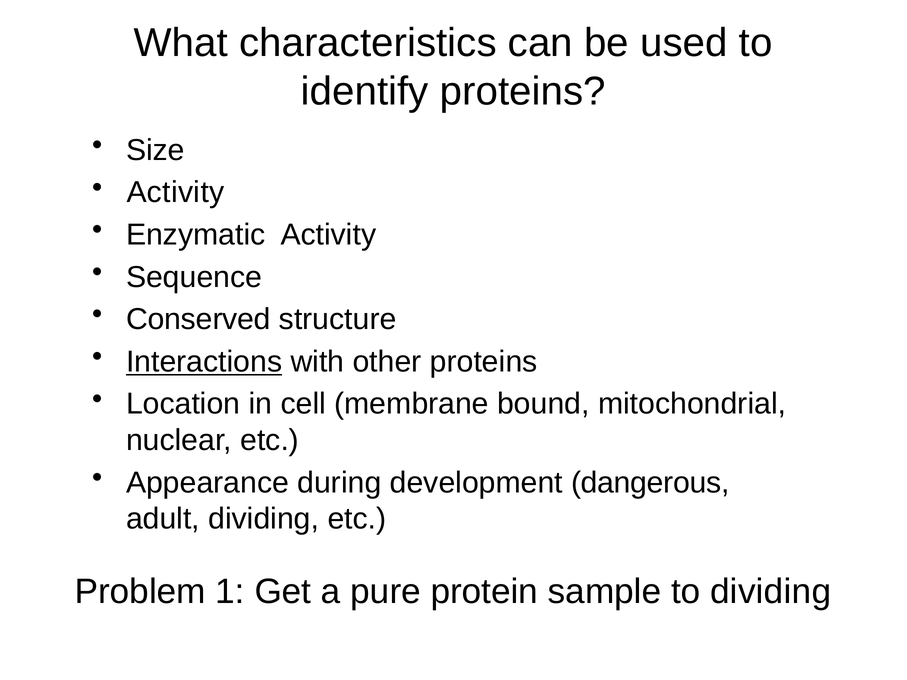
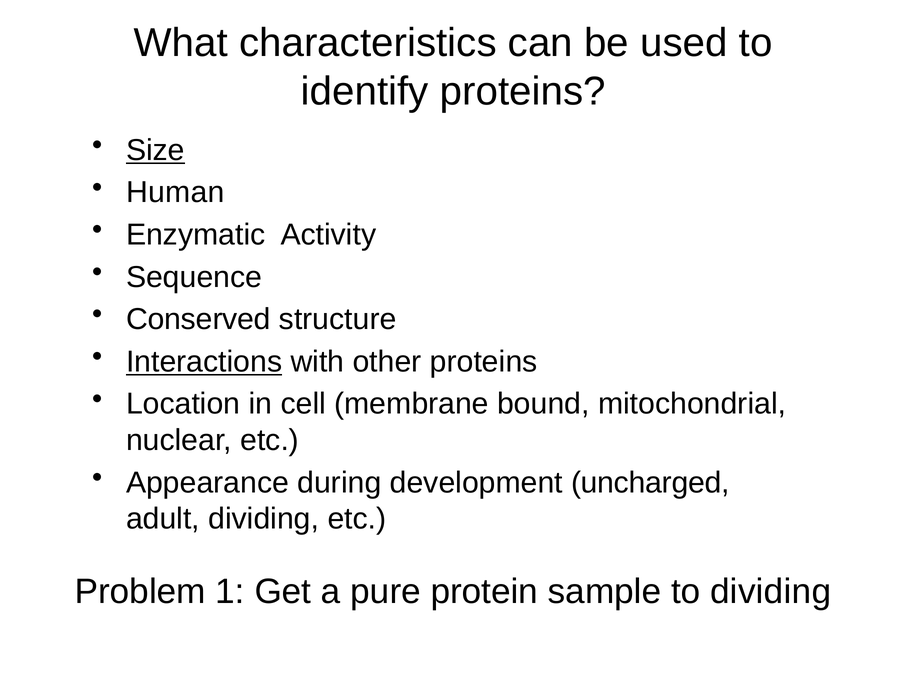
Size underline: none -> present
Activity at (175, 193): Activity -> Human
dangerous: dangerous -> uncharged
